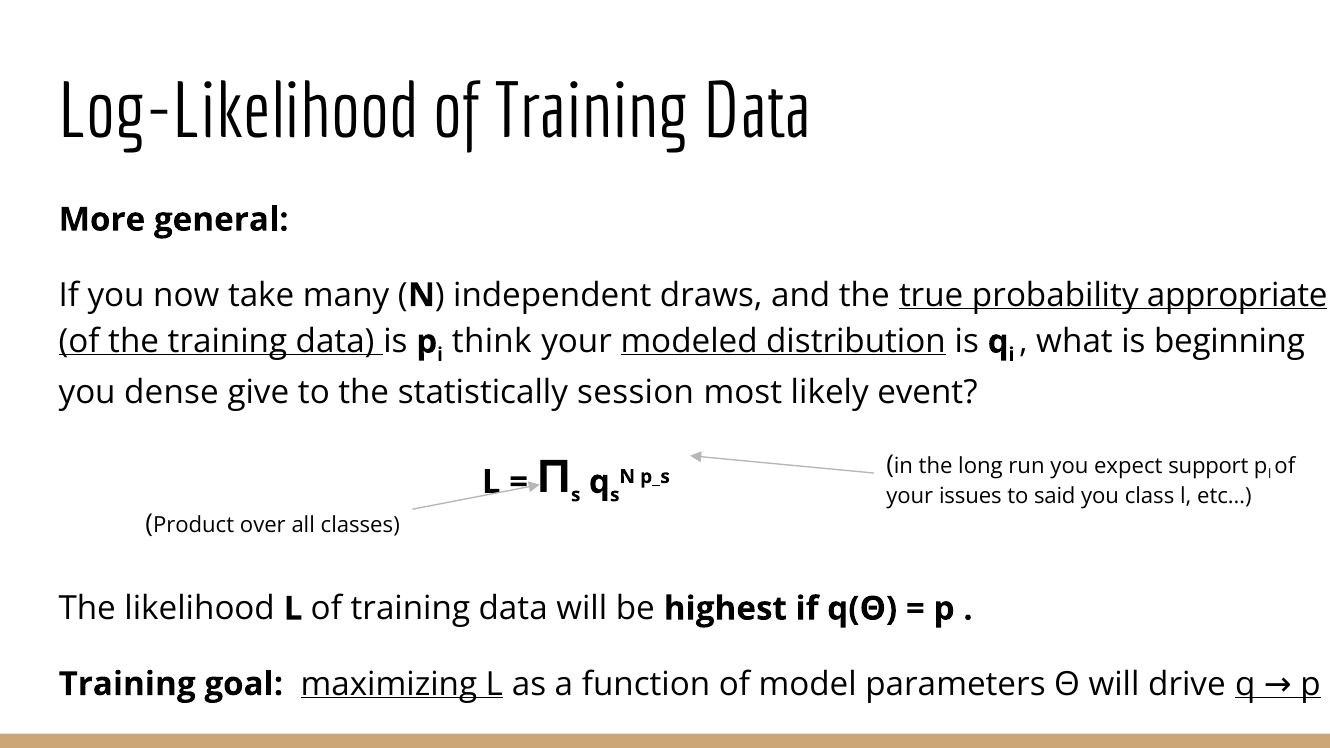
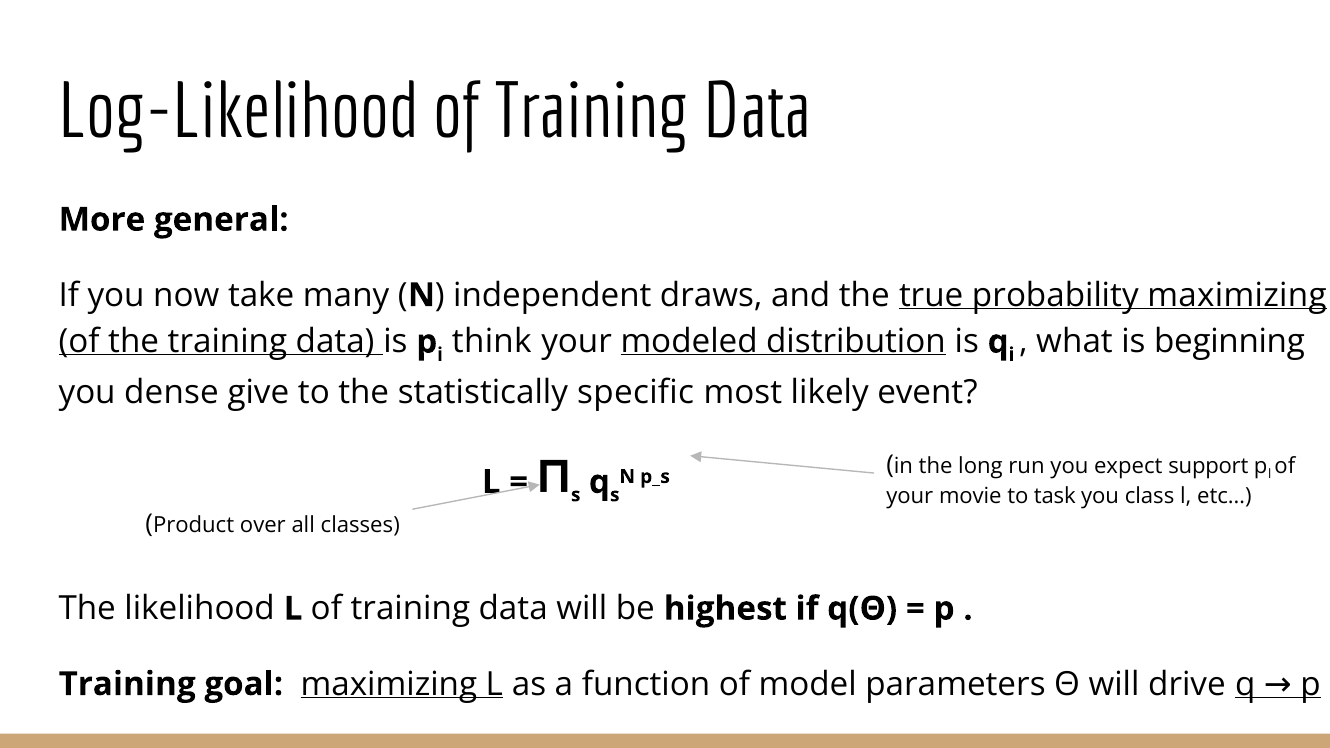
probability appropriate: appropriate -> maximizing
session: session -> specific
issues: issues -> movie
said: said -> task
